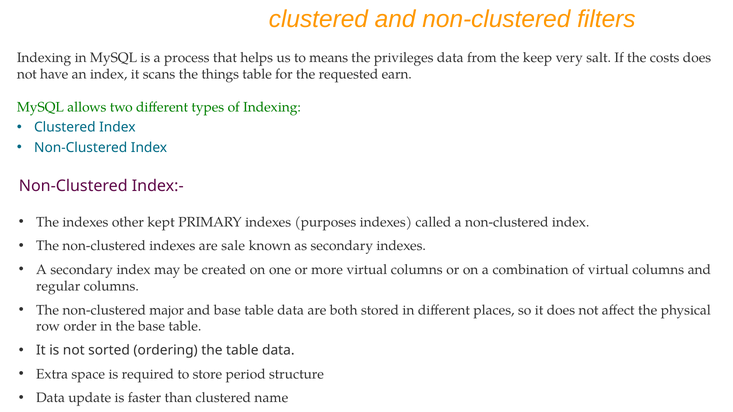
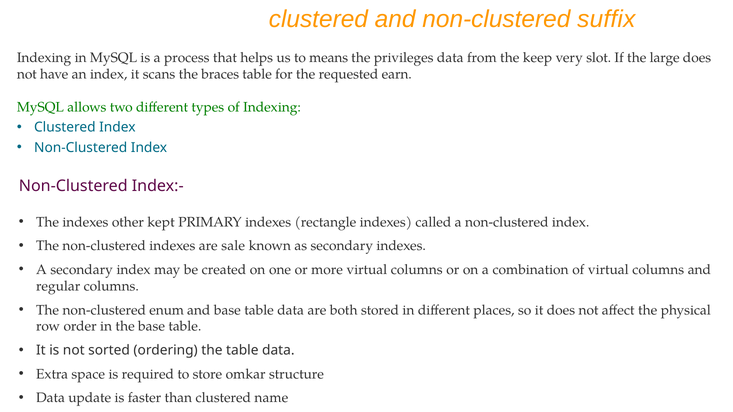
filters: filters -> suffix
salt: salt -> slot
costs: costs -> large
things: things -> braces
purposes: purposes -> rectangle
major: major -> enum
period: period -> omkar
